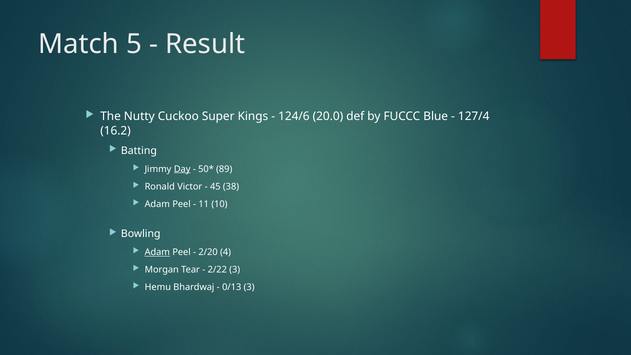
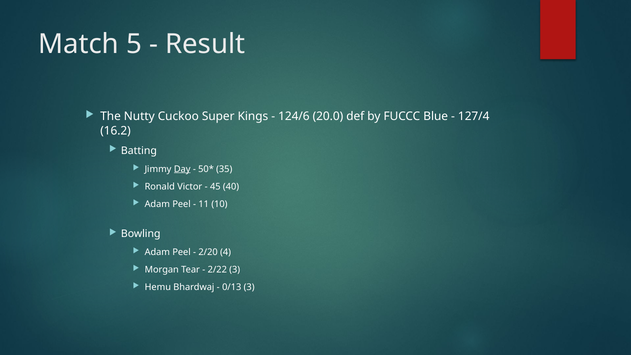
89: 89 -> 35
38: 38 -> 40
Adam at (157, 252) underline: present -> none
